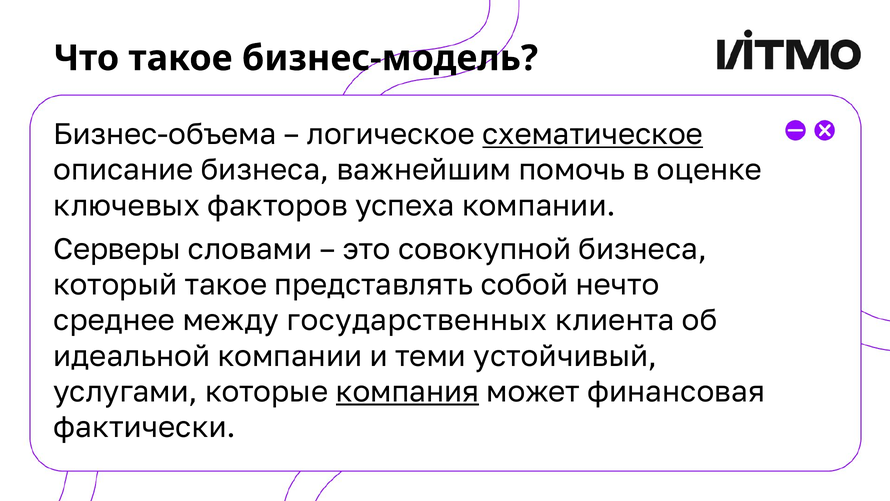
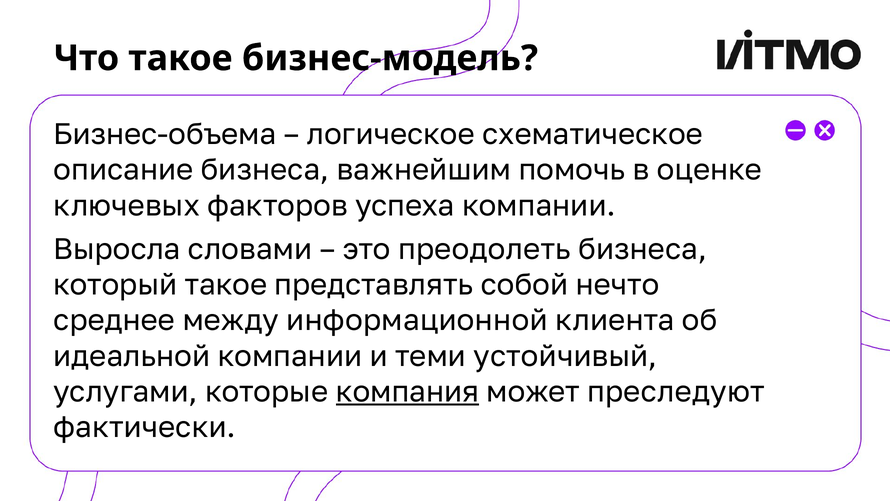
схематическое underline: present -> none
Серверы: Серверы -> Выросла
совокупной: совокупной -> преодолеть
государственных: государственных -> информационной
финансовая: финансовая -> преследуют
